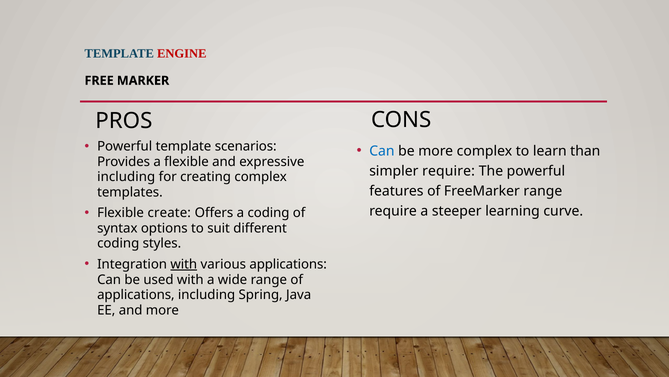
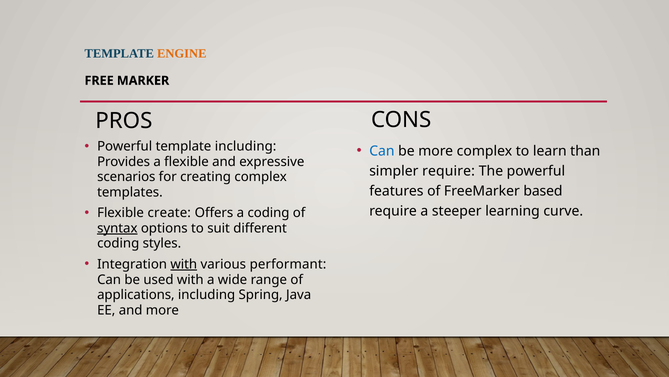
ENGINE colour: red -> orange
template scenarios: scenarios -> including
including at (126, 177): including -> scenarios
FreeMarker range: range -> based
syntax underline: none -> present
various applications: applications -> performant
